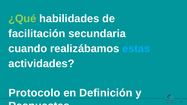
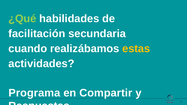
estas colour: light blue -> yellow
Protocolo: Protocolo -> Programa
Definición: Definición -> Compartir
